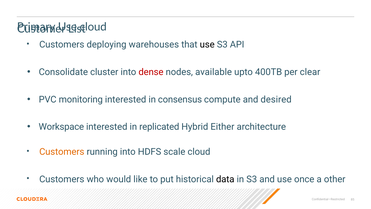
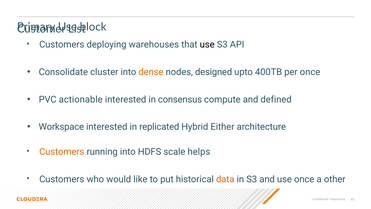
cloud at (93, 27): cloud -> block
dense colour: red -> orange
available: available -> designed
per clear: clear -> once
monitoring: monitoring -> actionable
desired: desired -> defined
scale cloud: cloud -> helps
data colour: black -> orange
